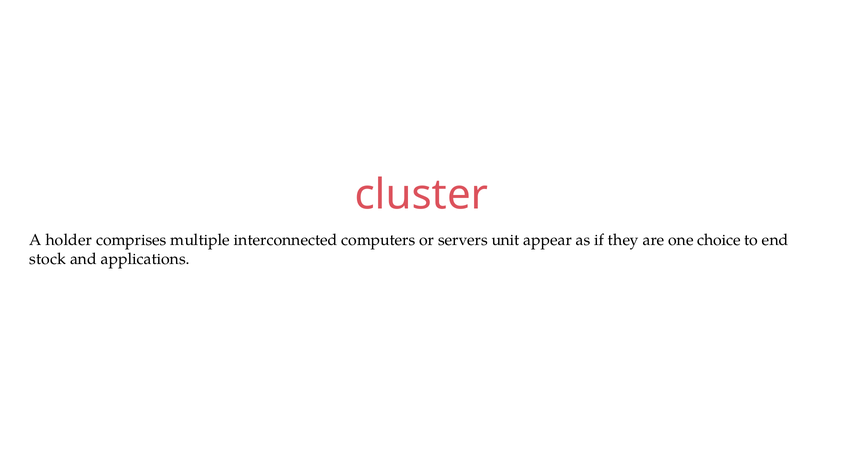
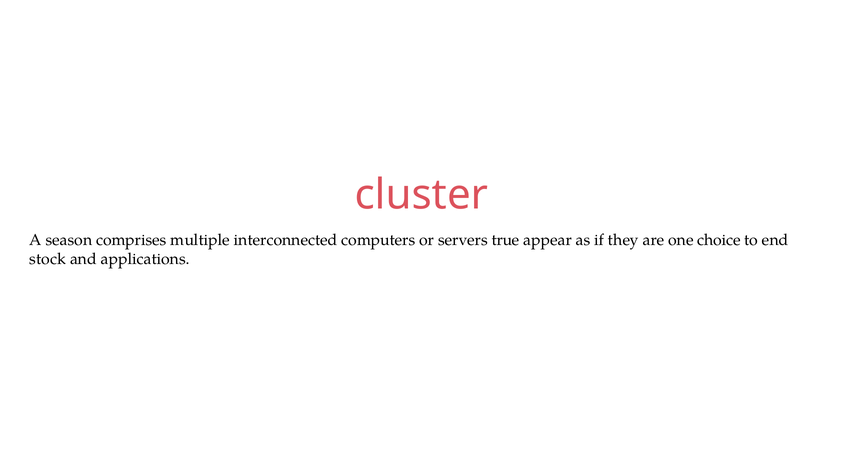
holder: holder -> season
unit: unit -> true
